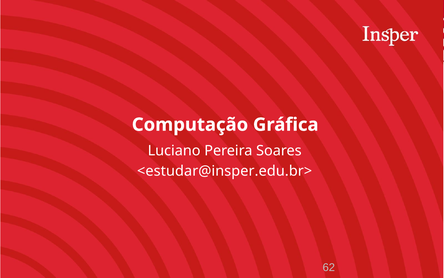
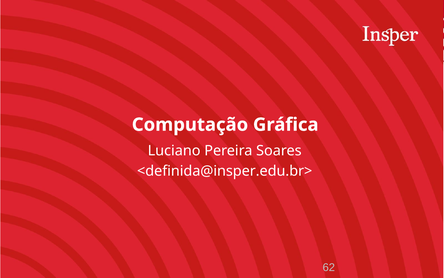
<estudar@insper.edu.br>: <estudar@insper.edu.br> -> <definida@insper.edu.br>
